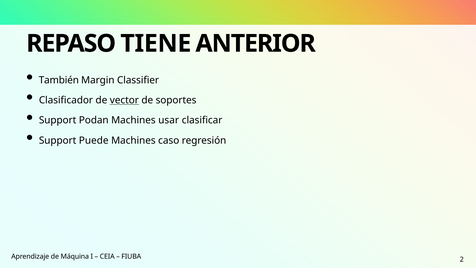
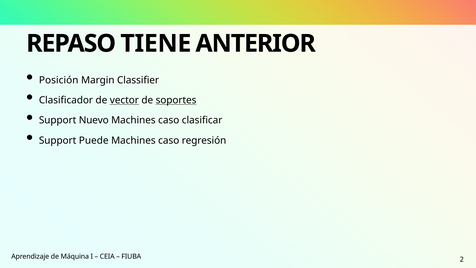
También: También -> Posición
soportes underline: none -> present
Podan: Podan -> Nuevo
usar at (169, 120): usar -> caso
